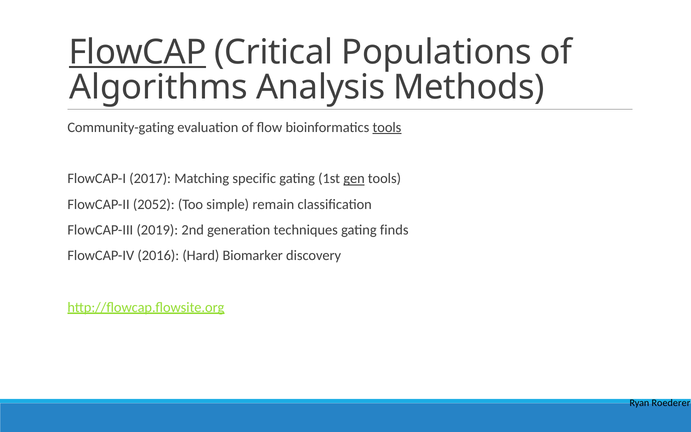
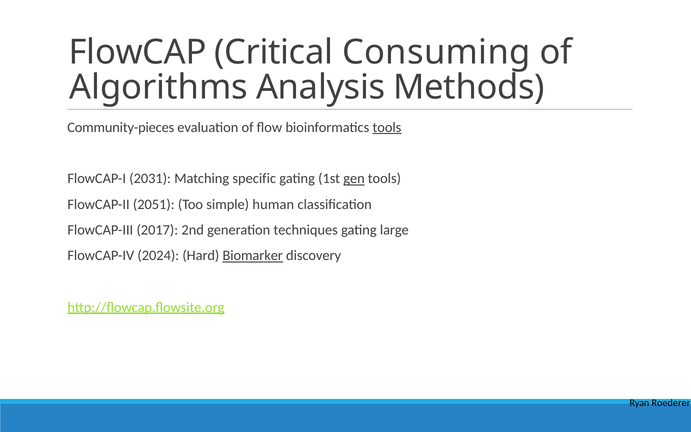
FlowCAP underline: present -> none
Populations: Populations -> Consuming
Community-gating: Community-gating -> Community-pieces
2017: 2017 -> 2031
2052: 2052 -> 2051
remain: remain -> human
2019: 2019 -> 2017
finds: finds -> large
2016: 2016 -> 2024
Biomarker underline: none -> present
